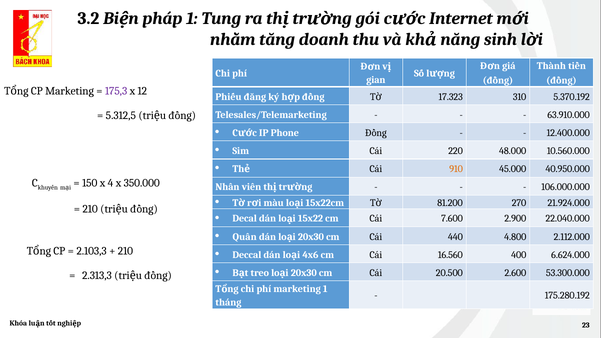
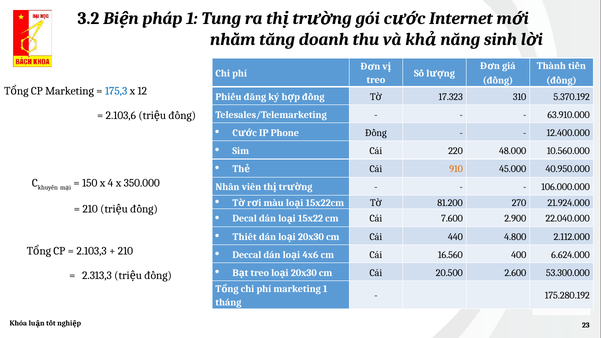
gian at (376, 80): gian -> treo
175,3 colour: purple -> blue
5.312,5: 5.312,5 -> 2.103,6
Quân: Quân -> Thiết
